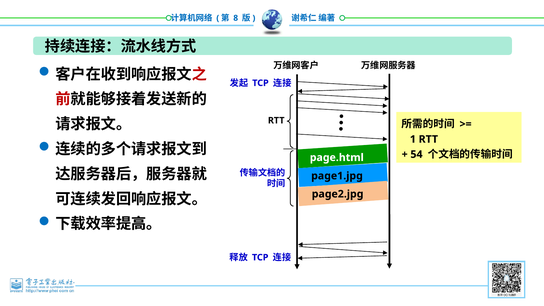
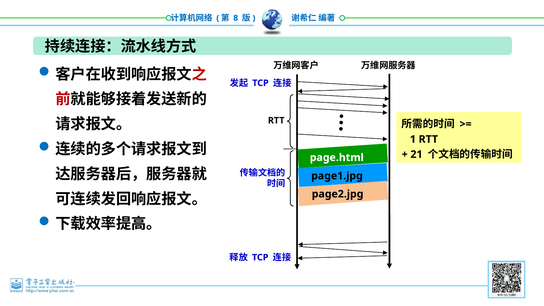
54: 54 -> 21
